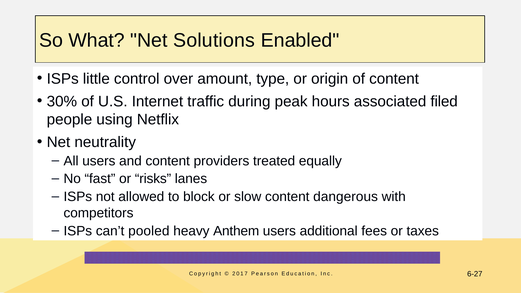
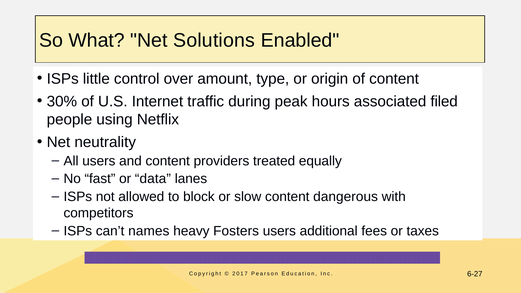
risks: risks -> data
pooled: pooled -> names
Anthem: Anthem -> Fosters
